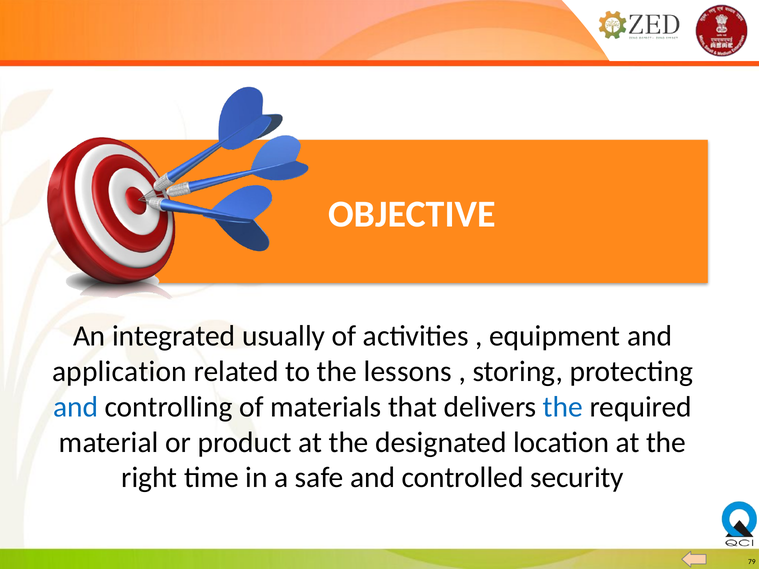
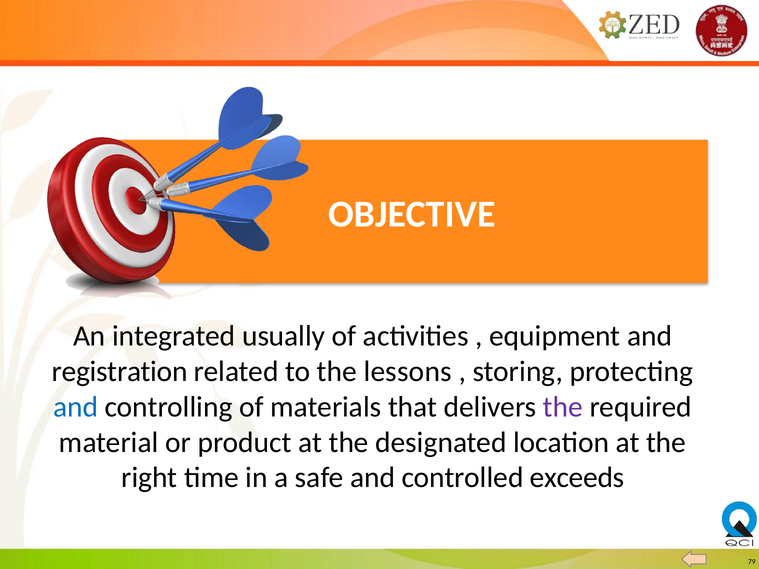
application: application -> registration
the at (563, 407) colour: blue -> purple
security: security -> exceeds
